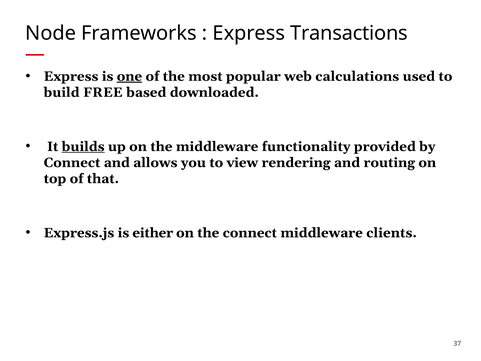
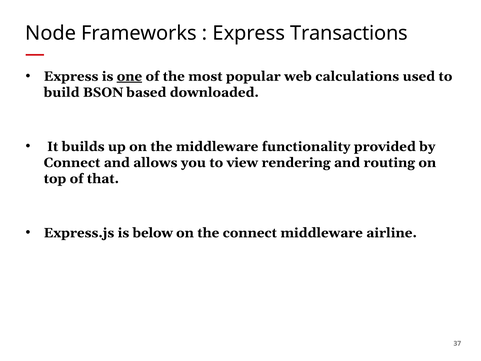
FREE: FREE -> BSON
builds underline: present -> none
either: either -> below
clients: clients -> airline
